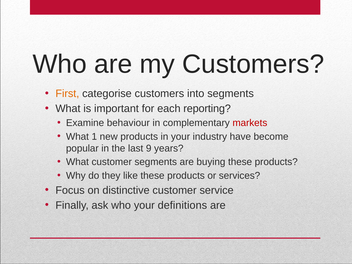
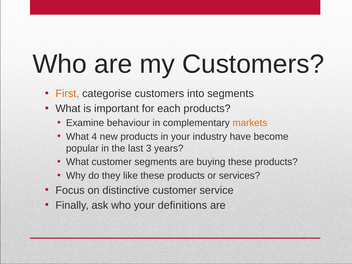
each reporting: reporting -> products
markets colour: red -> orange
1: 1 -> 4
9: 9 -> 3
